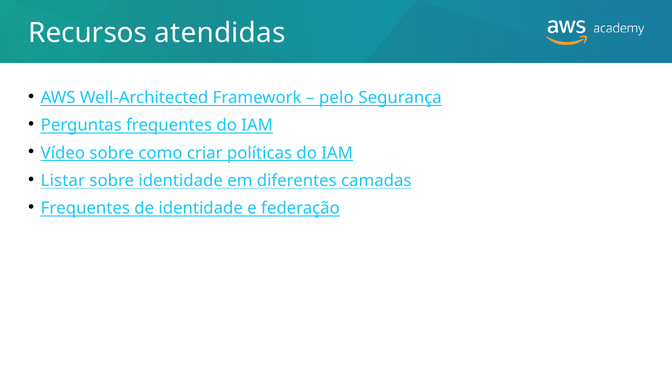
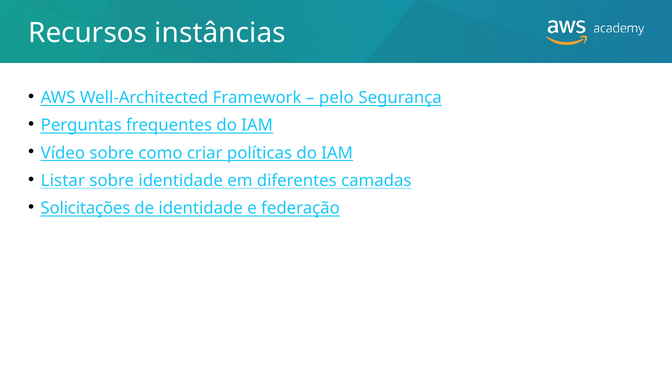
atendidas: atendidas -> instâncias
Frequentes at (85, 208): Frequentes -> Solicitações
